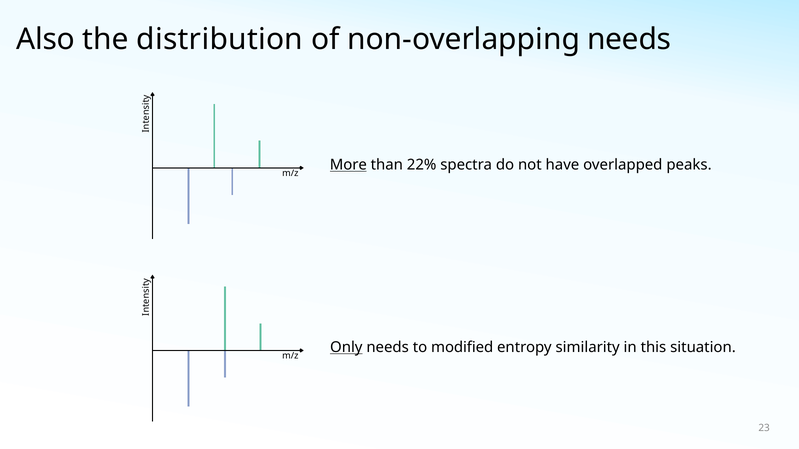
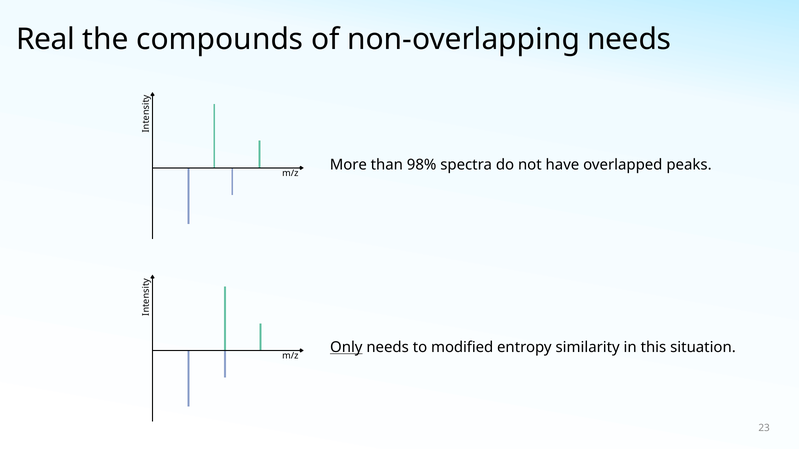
Also: Also -> Real
distribution: distribution -> compounds
More underline: present -> none
22%: 22% -> 98%
